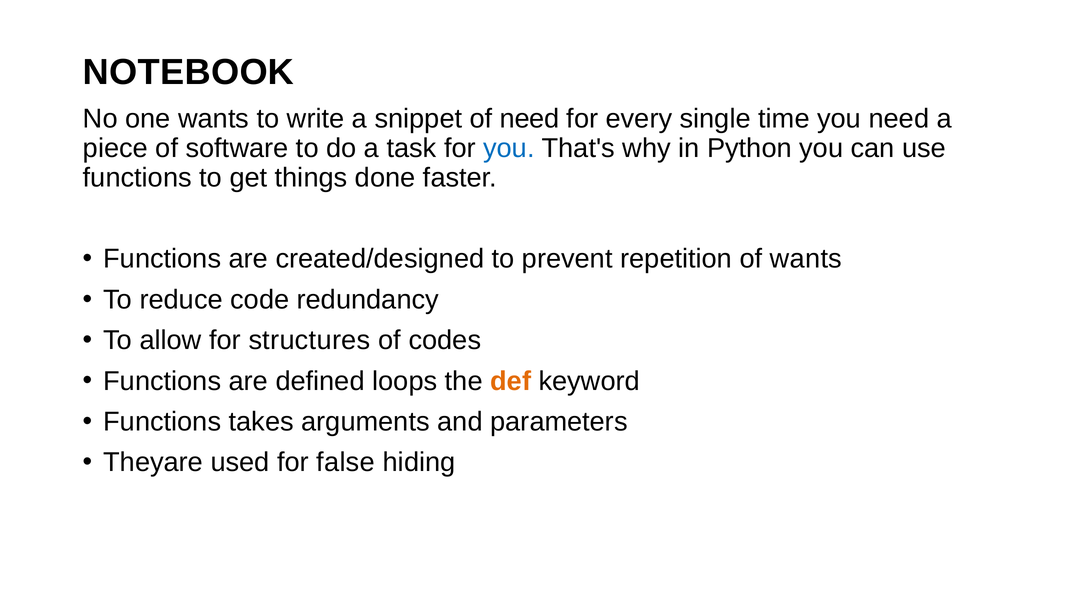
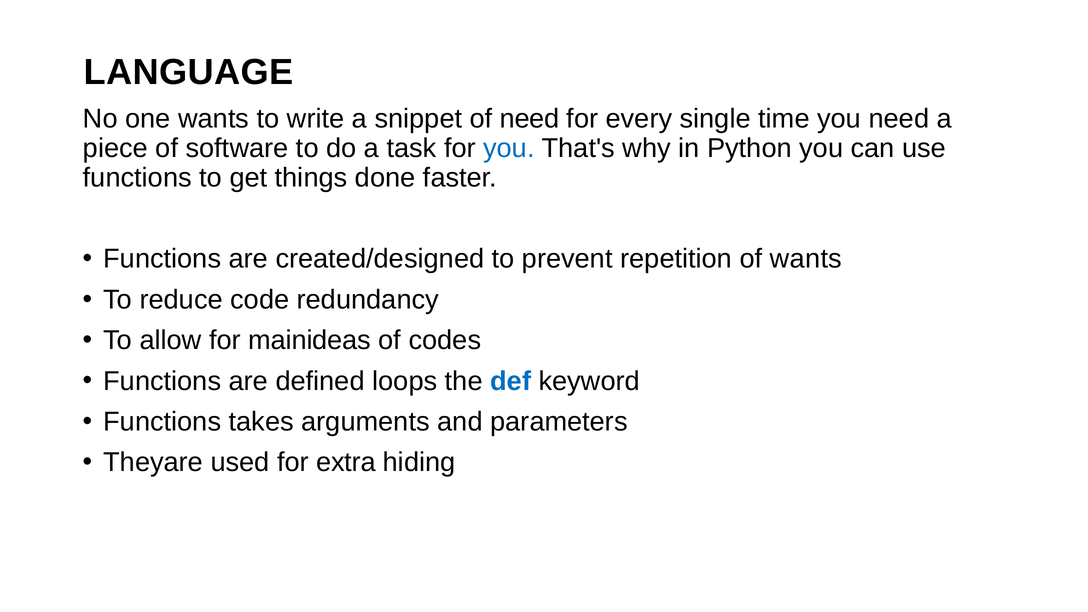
NOTEBOOK: NOTEBOOK -> LANGUAGE
structures: structures -> mainideas
def colour: orange -> blue
false: false -> extra
